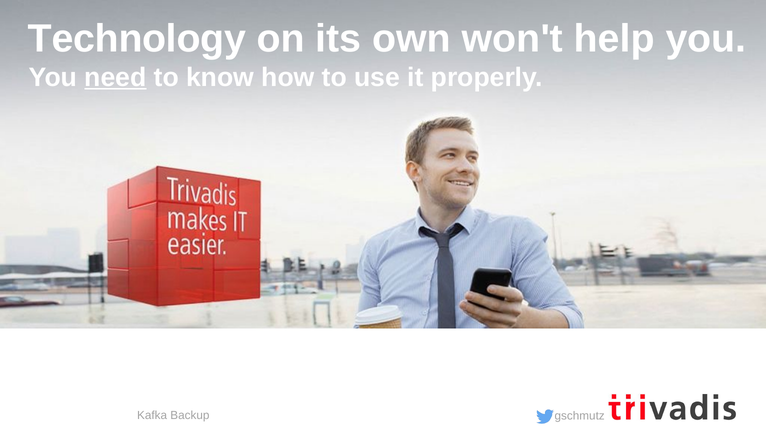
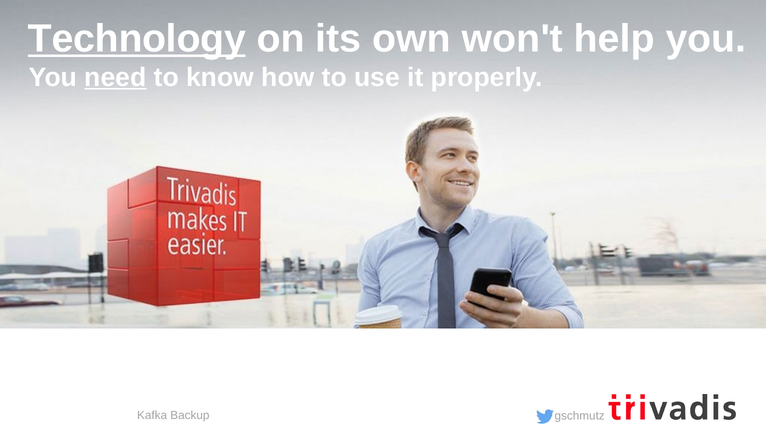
Technology underline: none -> present
